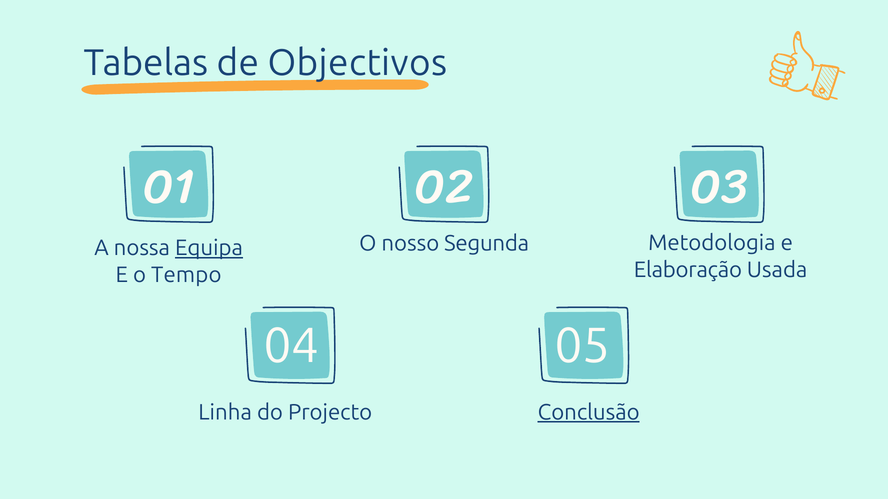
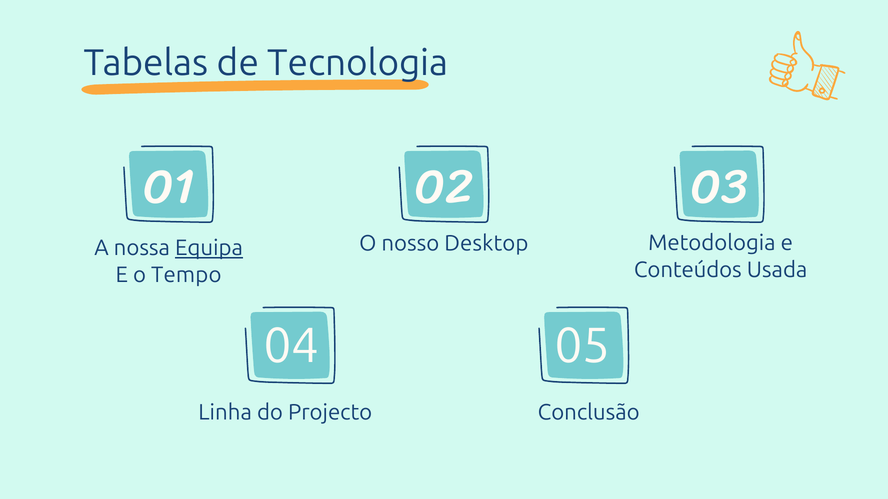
Objectivos: Objectivos -> Tecnologia
Segunda: Segunda -> Desktop
Elaboração: Elaboração -> Conteúdos
Conclusão underline: present -> none
